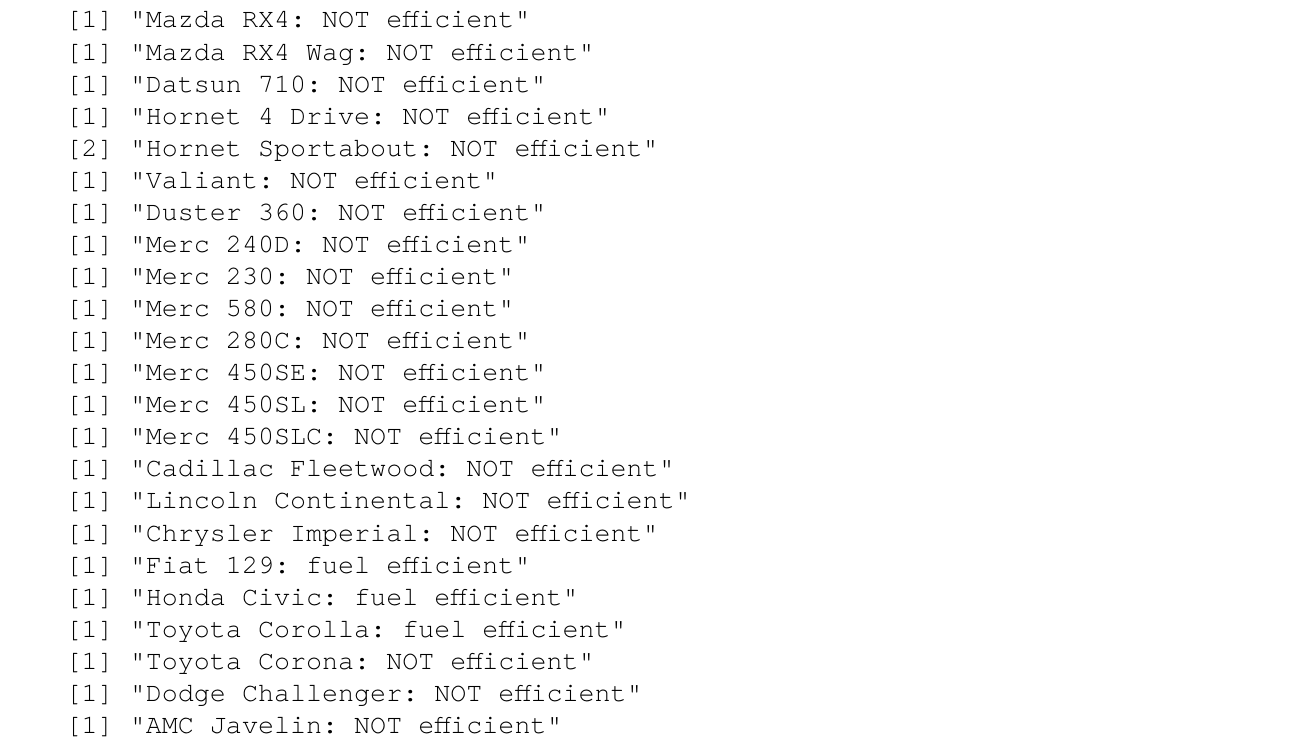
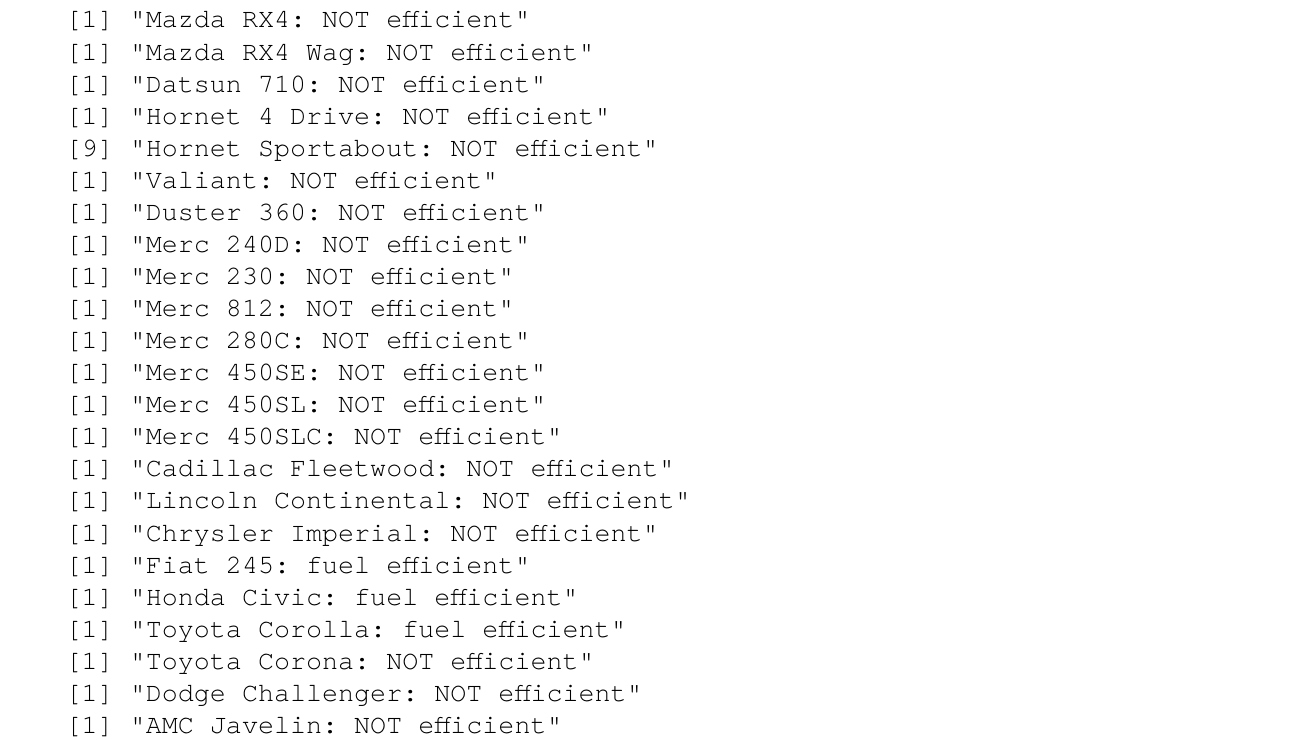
2: 2 -> 9
580: 580 -> 812
129: 129 -> 245
